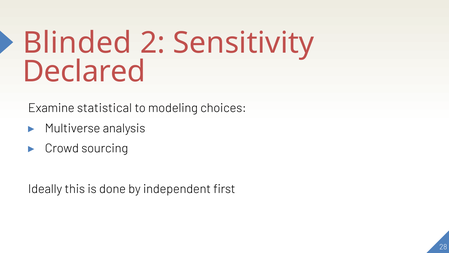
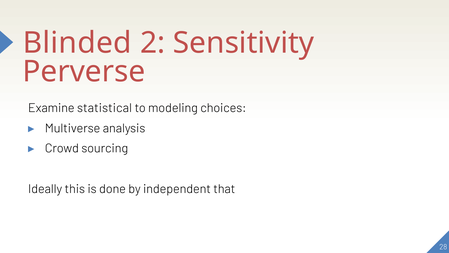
Declared: Declared -> Perverse
first: first -> that
